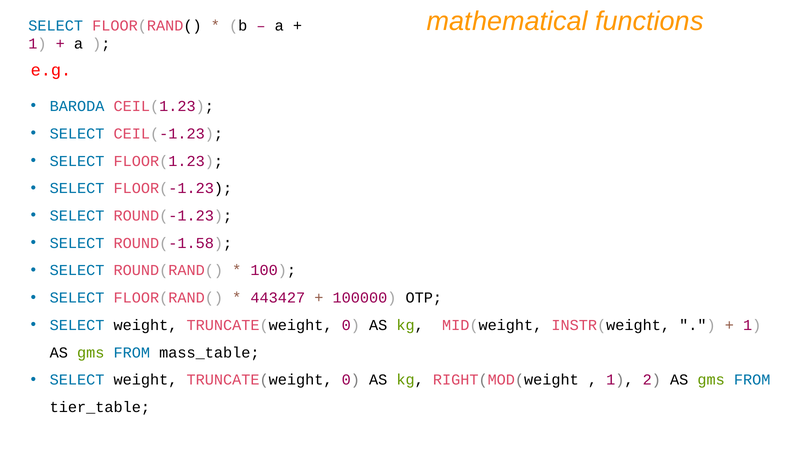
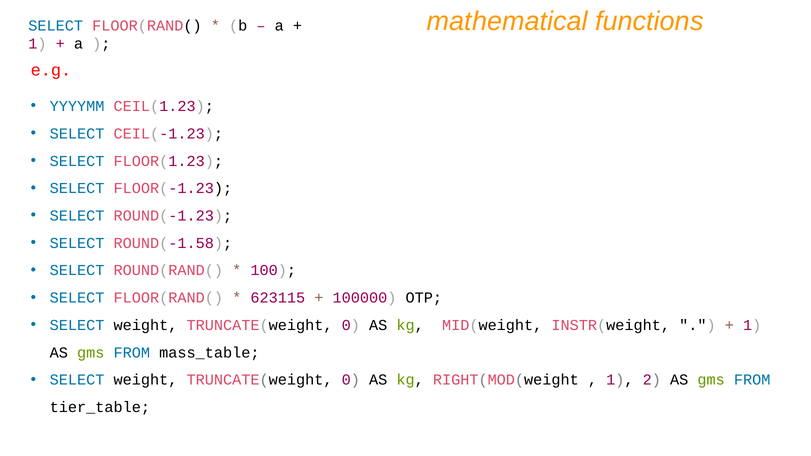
BARODA: BARODA -> YYYYMM
443427: 443427 -> 623115
